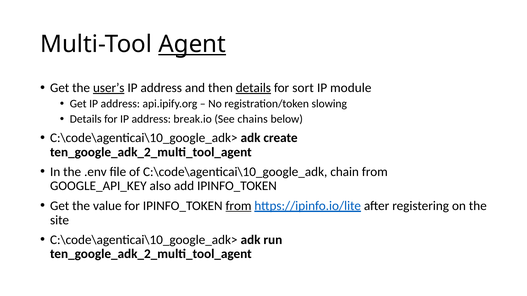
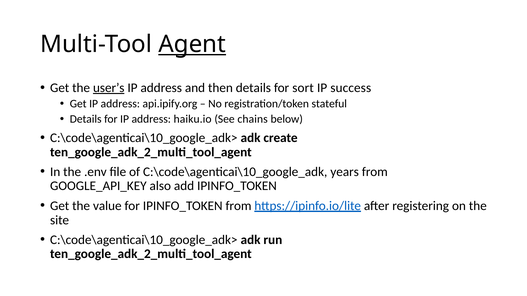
details at (253, 88) underline: present -> none
module: module -> success
slowing: slowing -> stateful
break.io: break.io -> haiku.io
chain: chain -> years
from at (238, 206) underline: present -> none
